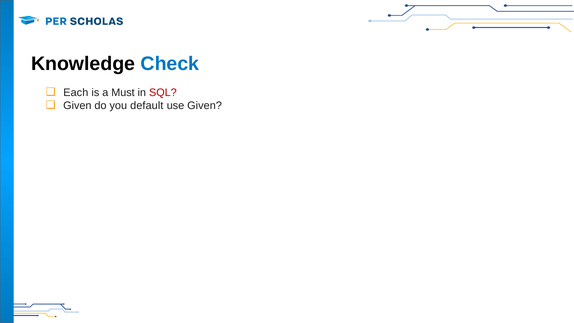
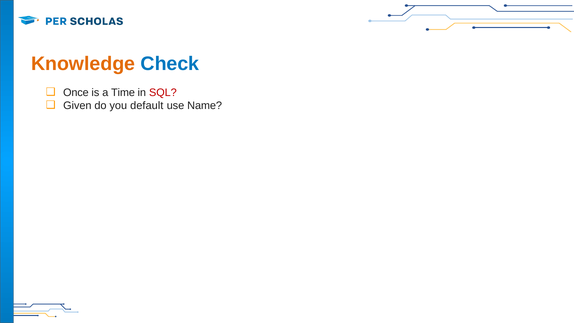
Knowledge colour: black -> orange
Each: Each -> Once
Must: Must -> Time
use Given: Given -> Name
